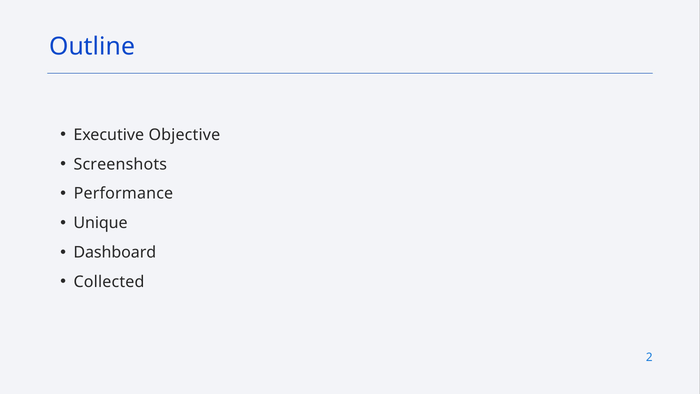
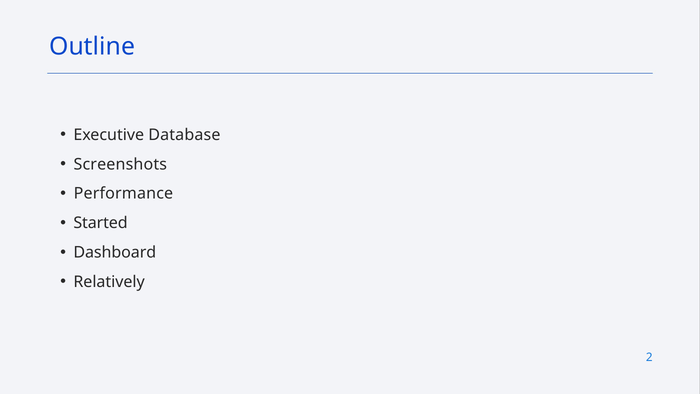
Objective: Objective -> Database
Unique: Unique -> Started
Collected: Collected -> Relatively
